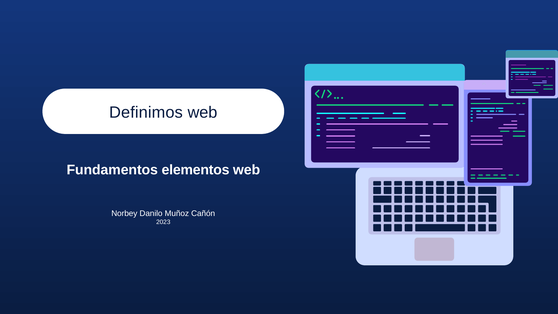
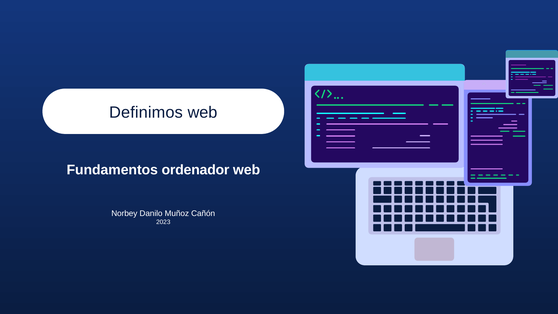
elementos: elementos -> ordenador
